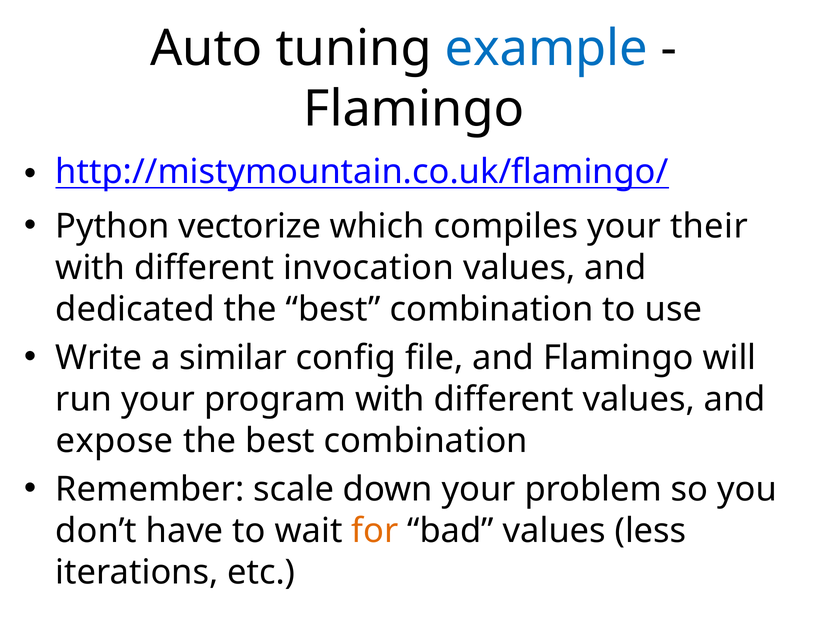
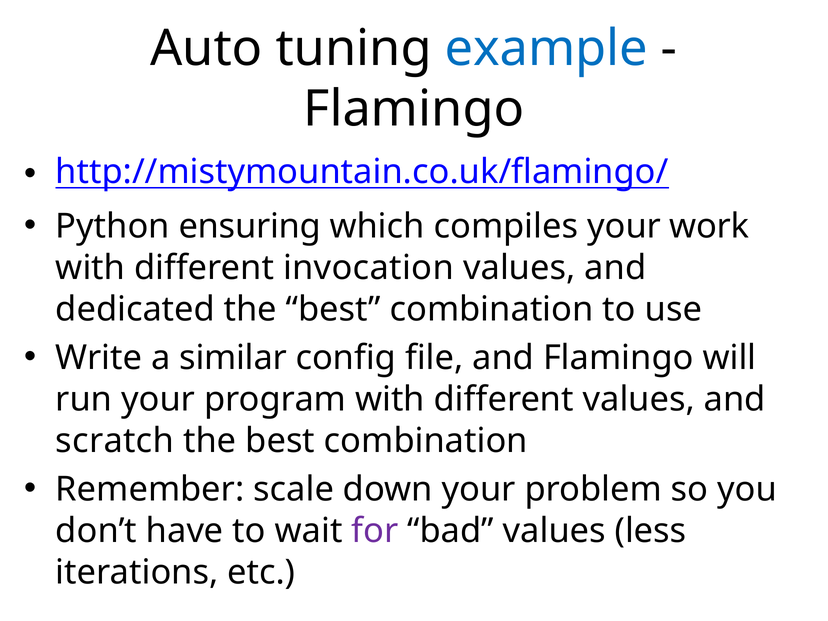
vectorize: vectorize -> ensuring
their: their -> work
expose: expose -> scratch
for colour: orange -> purple
